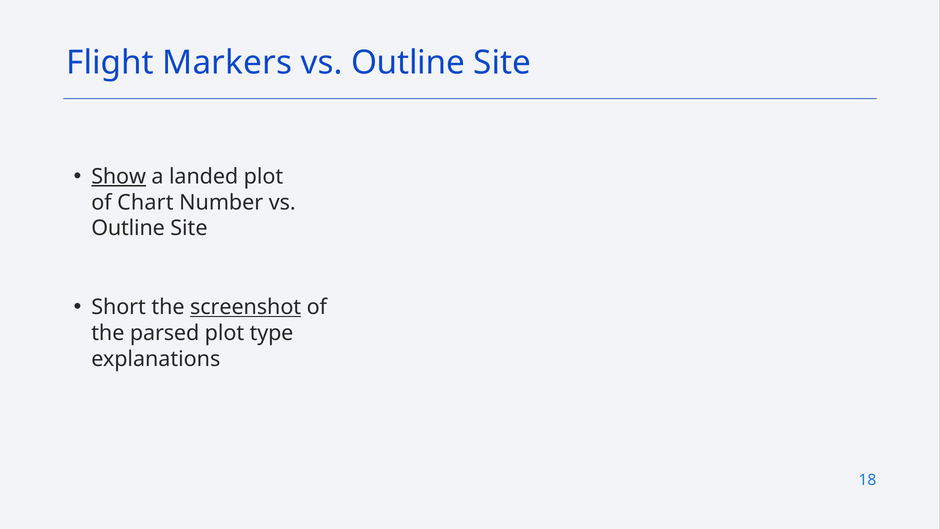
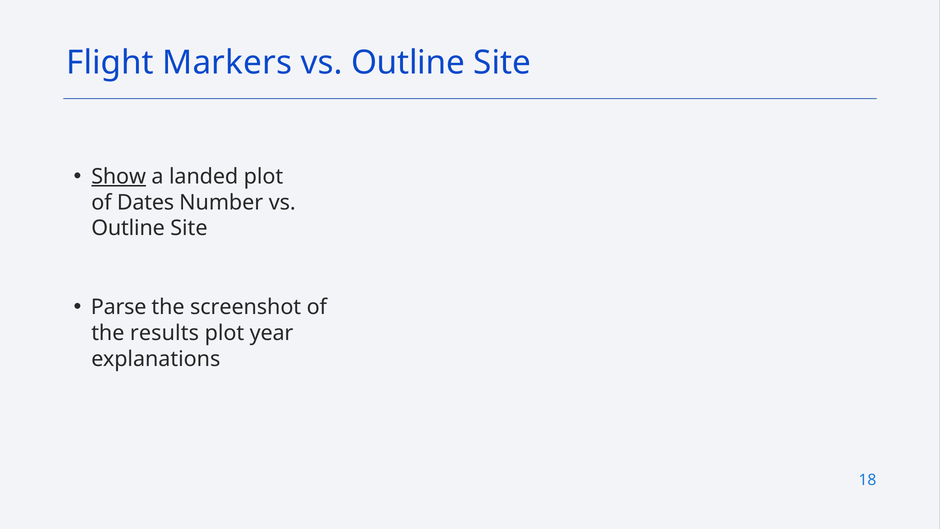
Chart: Chart -> Dates
Short: Short -> Parse
screenshot underline: present -> none
parsed: parsed -> results
type: type -> year
